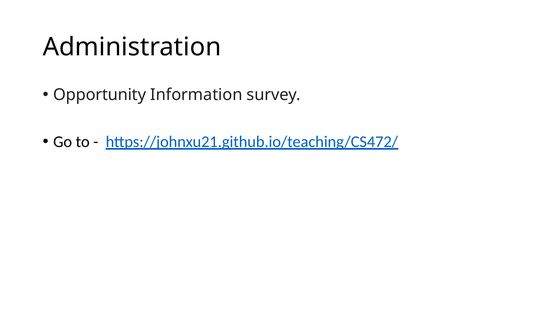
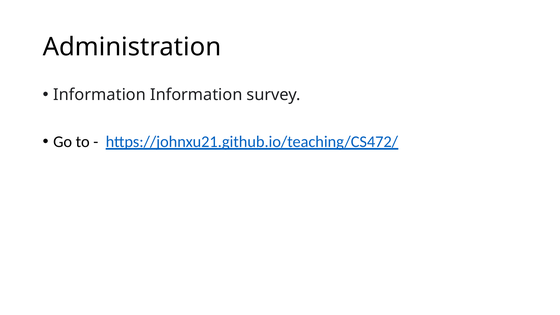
Opportunity at (100, 95): Opportunity -> Information
